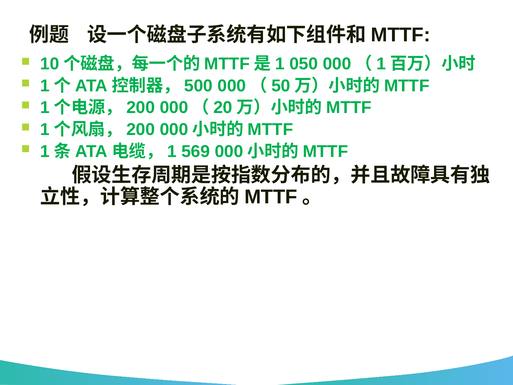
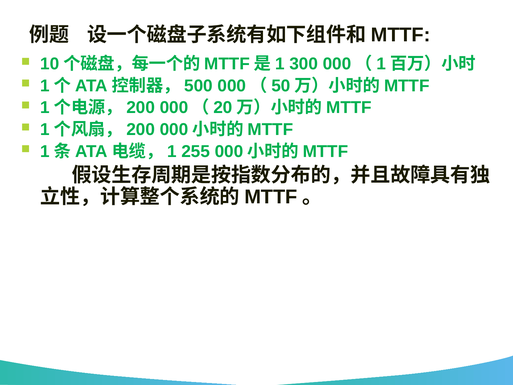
050: 050 -> 300
569: 569 -> 255
